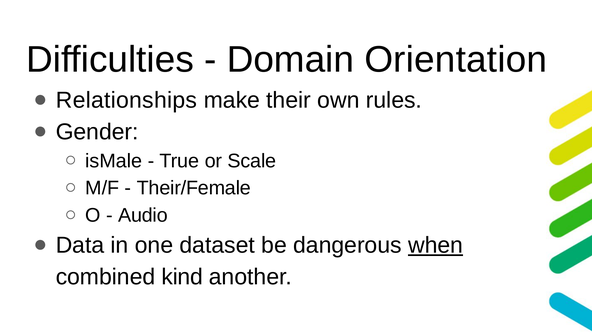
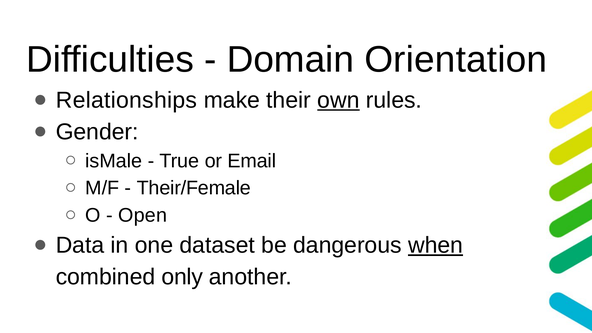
own underline: none -> present
Scale: Scale -> Email
Audio: Audio -> Open
kind: kind -> only
